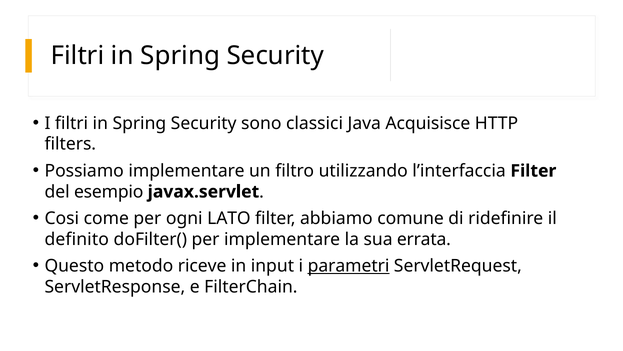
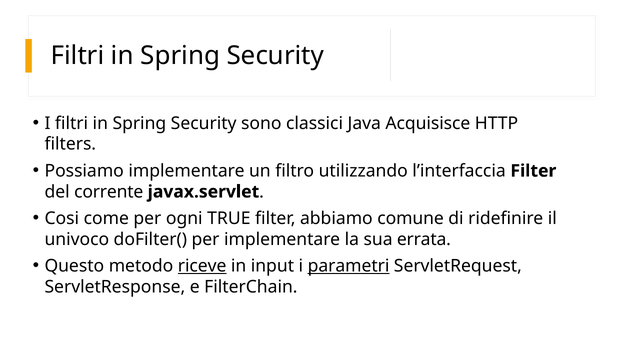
esempio: esempio -> corrente
LATO: LATO -> TRUE
definito: definito -> univoco
riceve underline: none -> present
